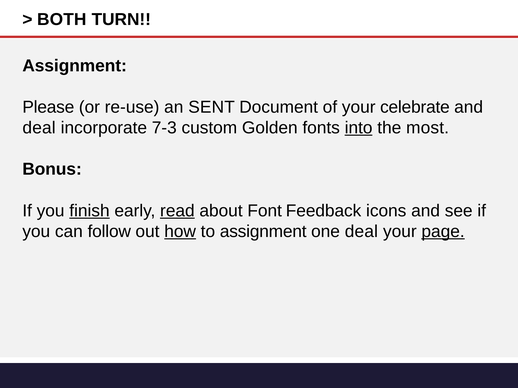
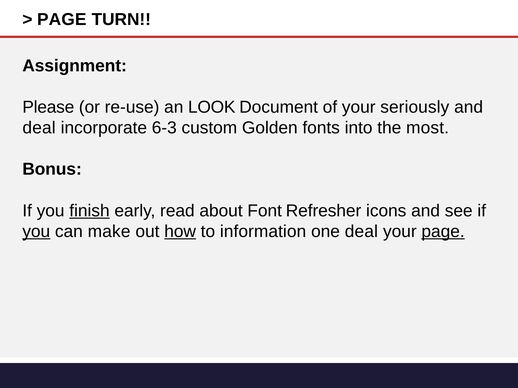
BOTH at (62, 20): BOTH -> PAGE
SENT: SENT -> LOOK
celebrate: celebrate -> seriously
7-3: 7-3 -> 6-3
into underline: present -> none
read underline: present -> none
Feedback: Feedback -> Refresher
you at (36, 232) underline: none -> present
follow: follow -> make
to assignment: assignment -> information
